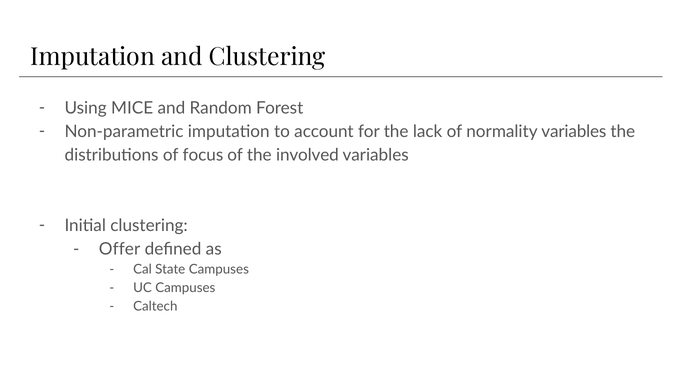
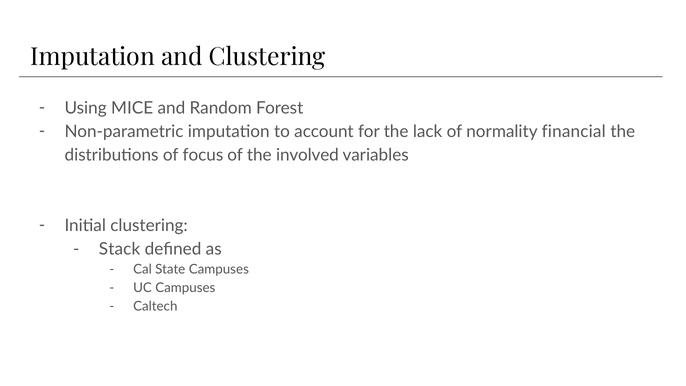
normality variables: variables -> financial
Offer: Offer -> Stack
